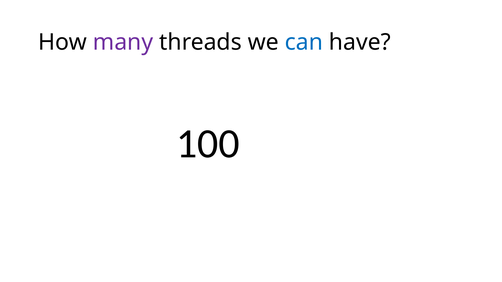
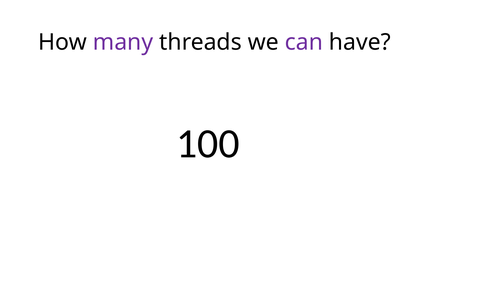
can colour: blue -> purple
